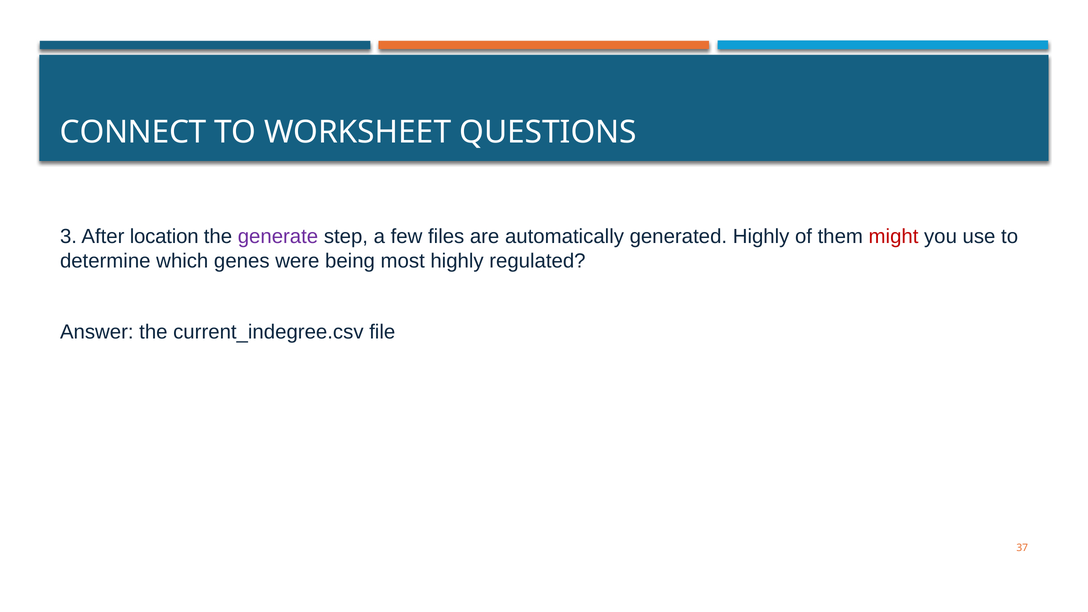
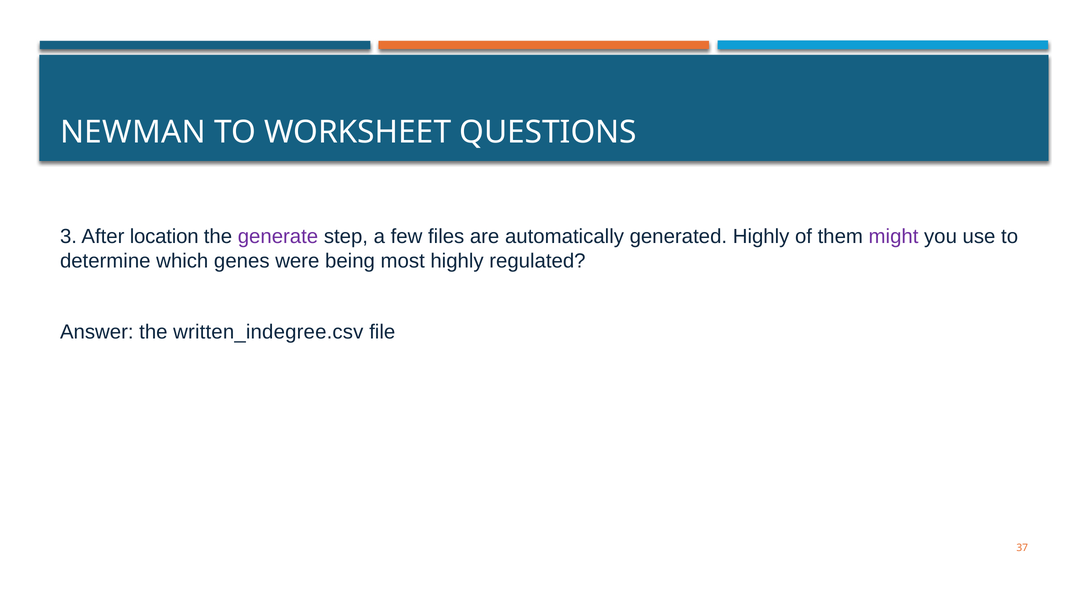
CONNECT: CONNECT -> NEWMAN
might colour: red -> purple
current_indegree.csv: current_indegree.csv -> written_indegree.csv
